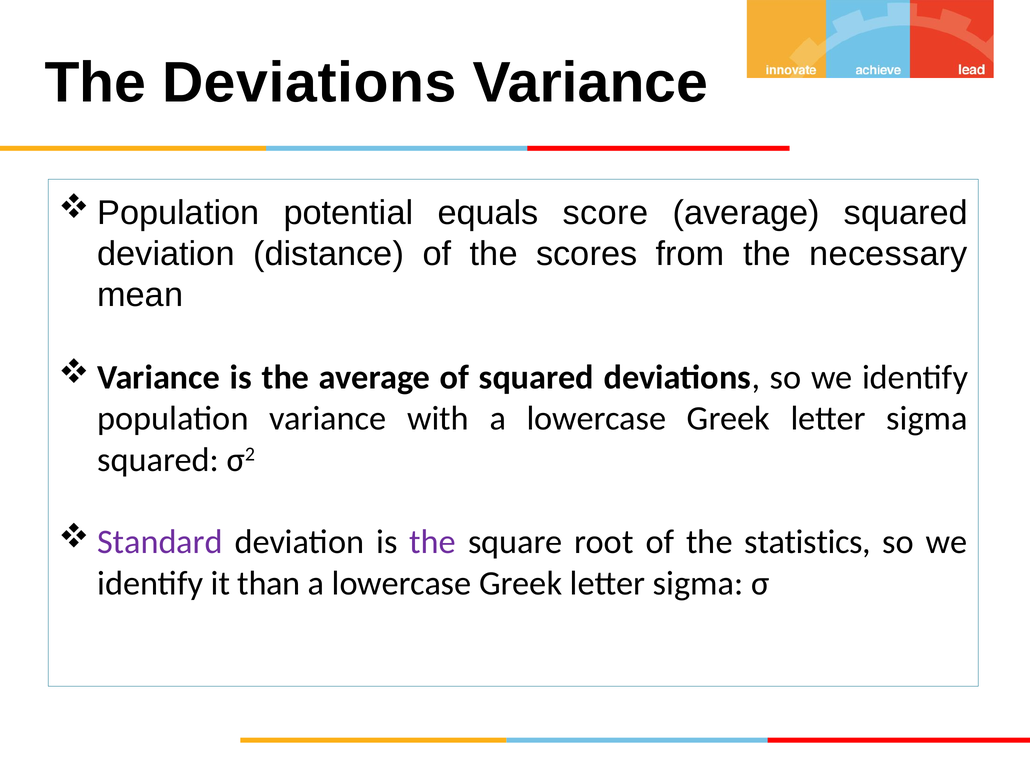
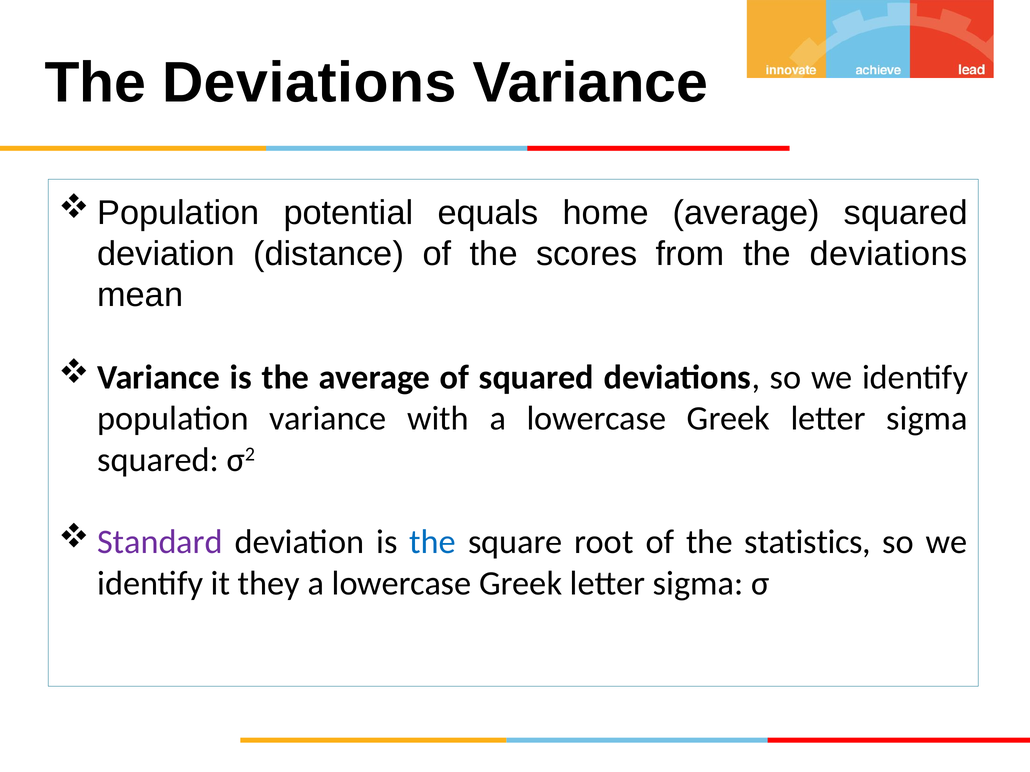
score: score -> home
from the necessary: necessary -> deviations
the at (433, 542) colour: purple -> blue
than: than -> they
